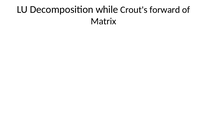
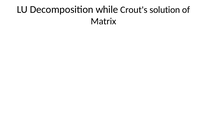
forward: forward -> solution
